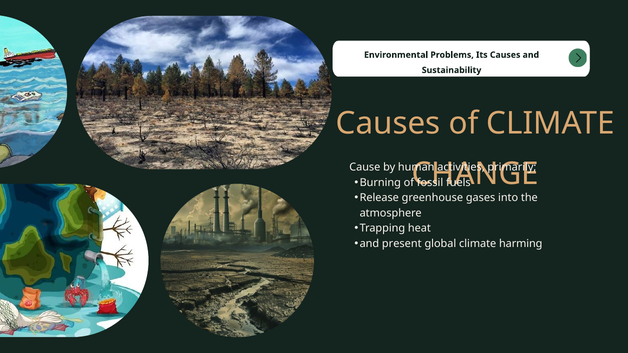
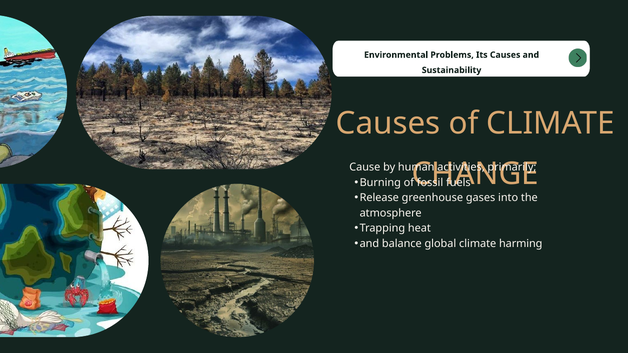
present: present -> balance
